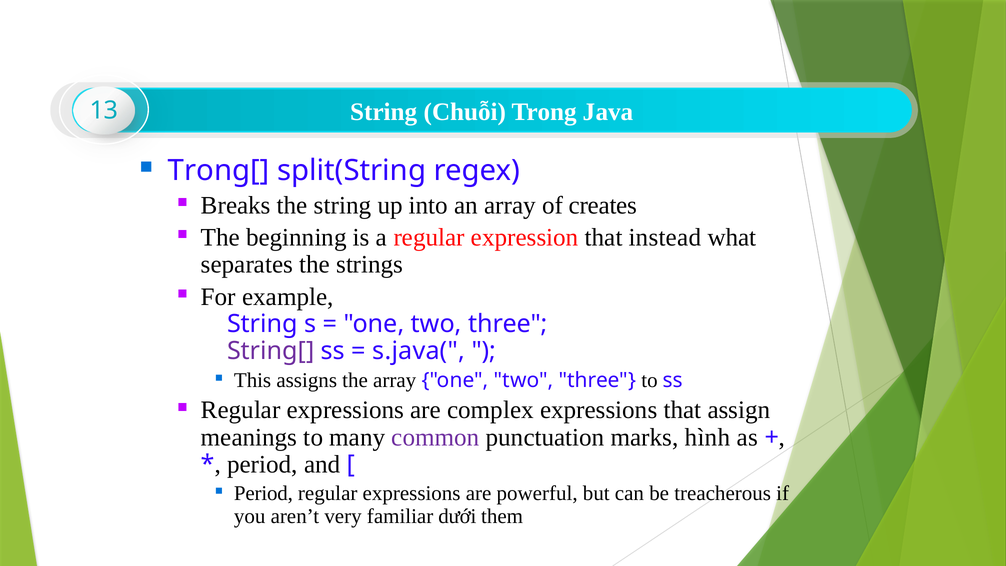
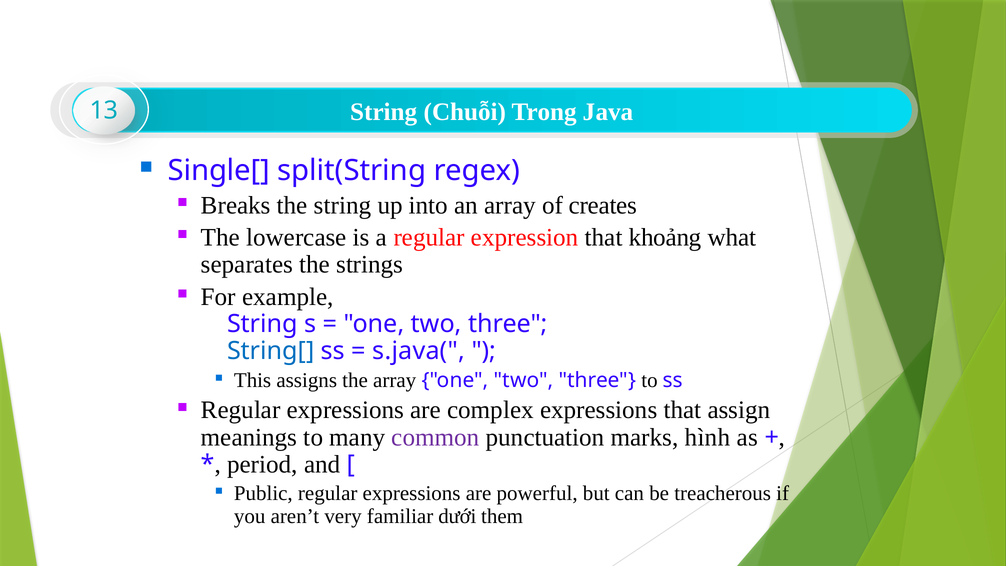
Trong[: Trong[ -> Single[
beginning: beginning -> lowercase
instead: instead -> khoảng
String[ colour: purple -> blue
Period at (263, 493): Period -> Public
